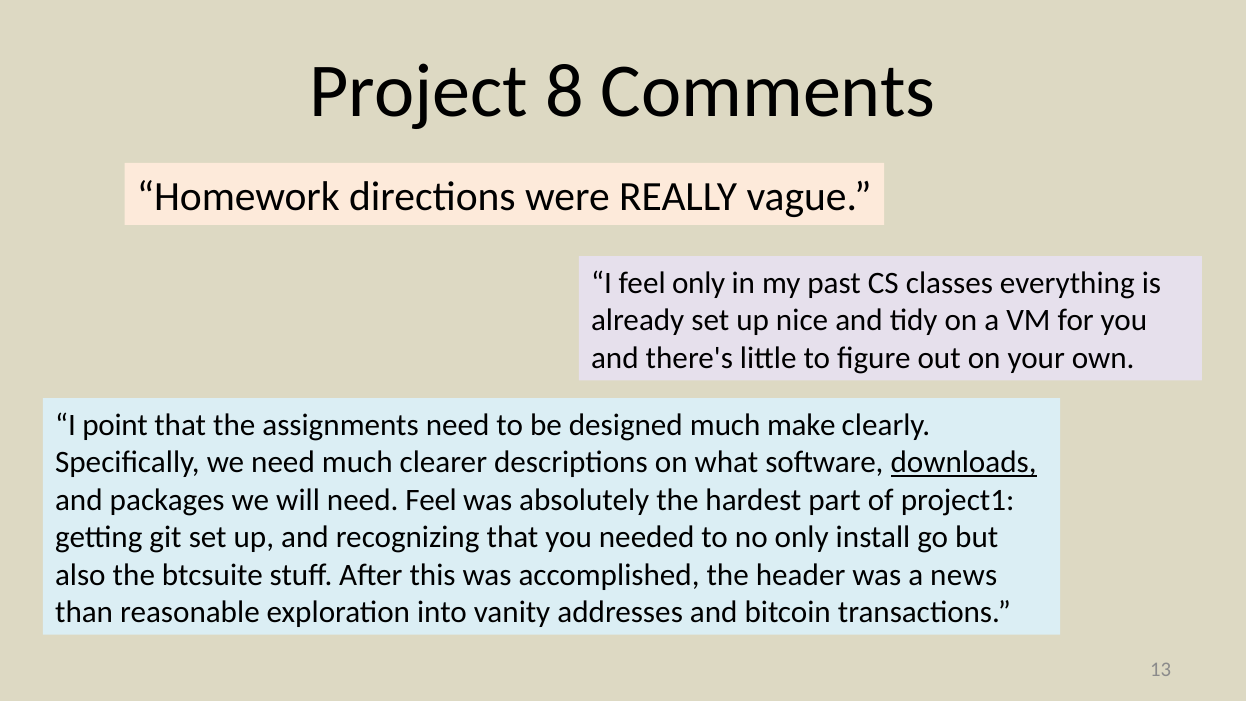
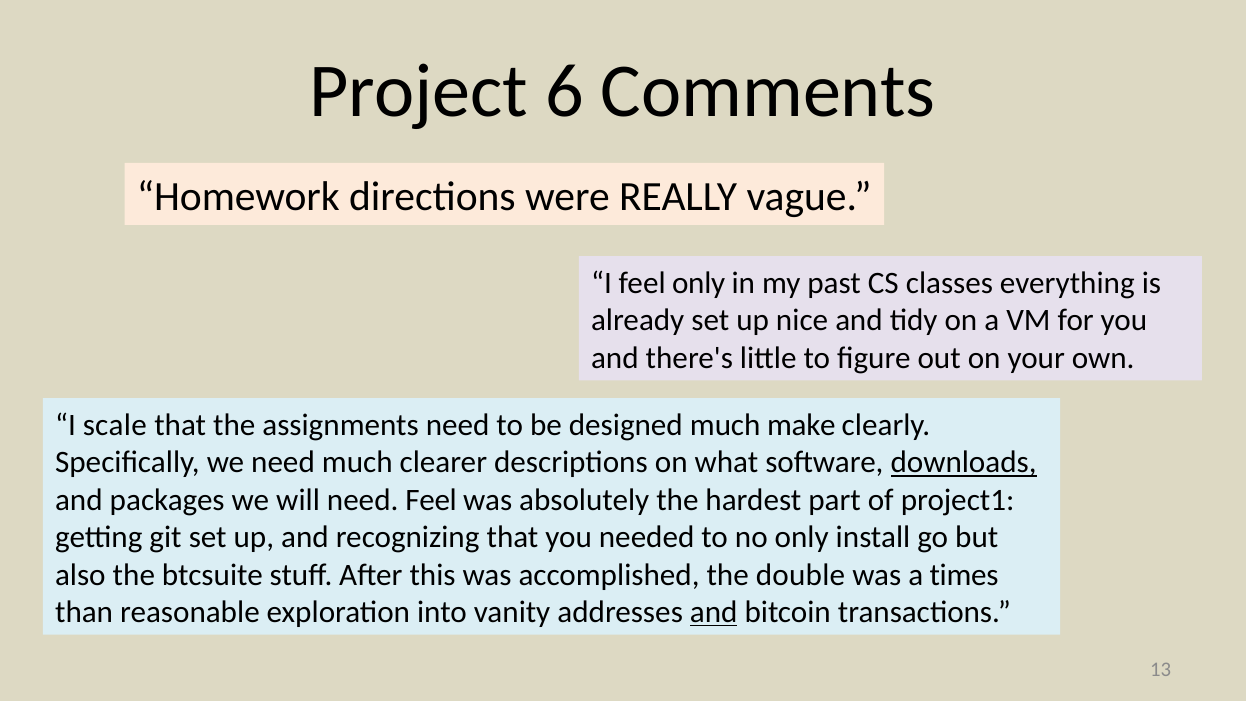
8: 8 -> 6
point: point -> scale
header: header -> double
news: news -> times
and at (714, 612) underline: none -> present
